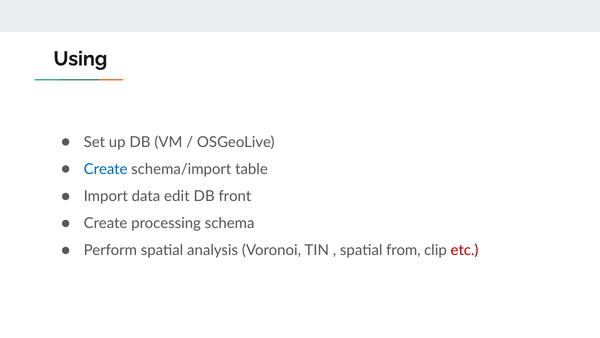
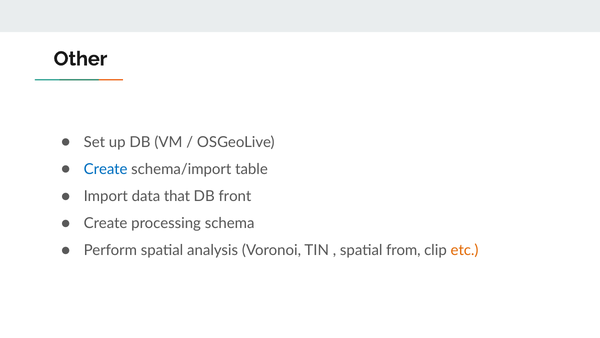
Using: Using -> Other
edit: edit -> that
etc colour: red -> orange
